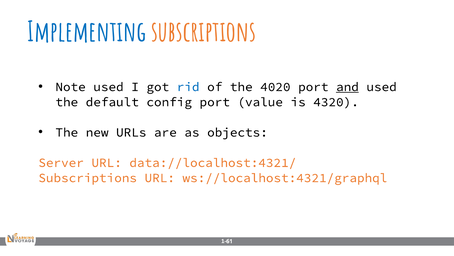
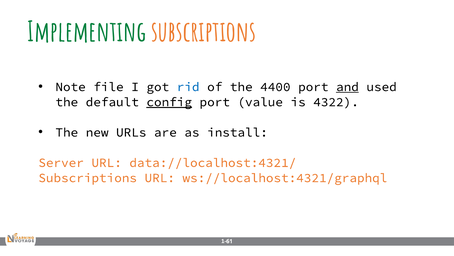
Implementing colour: blue -> green
Note used: used -> file
4020: 4020 -> 4400
config underline: none -> present
4320: 4320 -> 4322
objects: objects -> install
